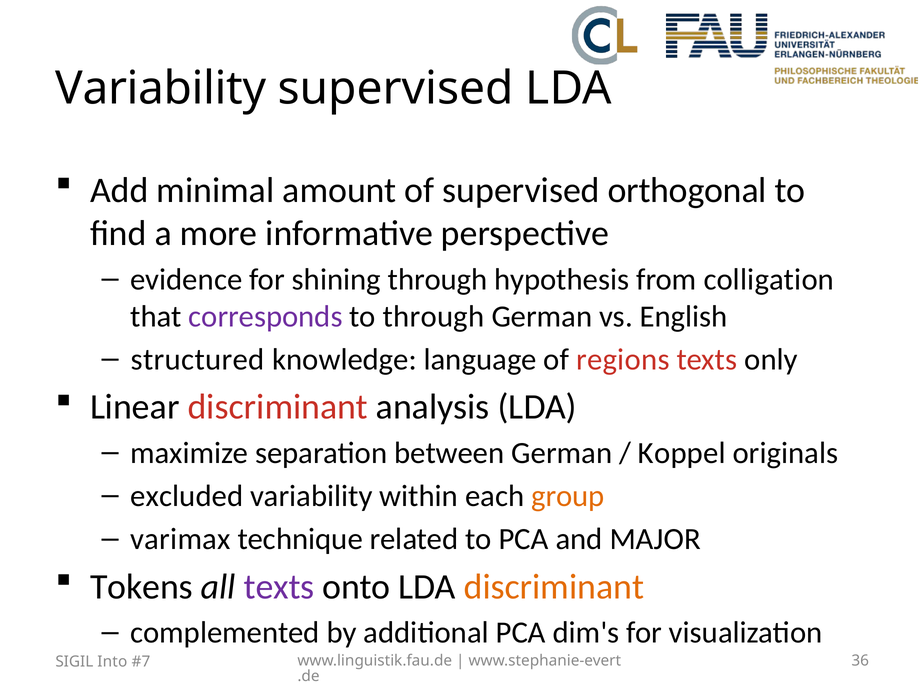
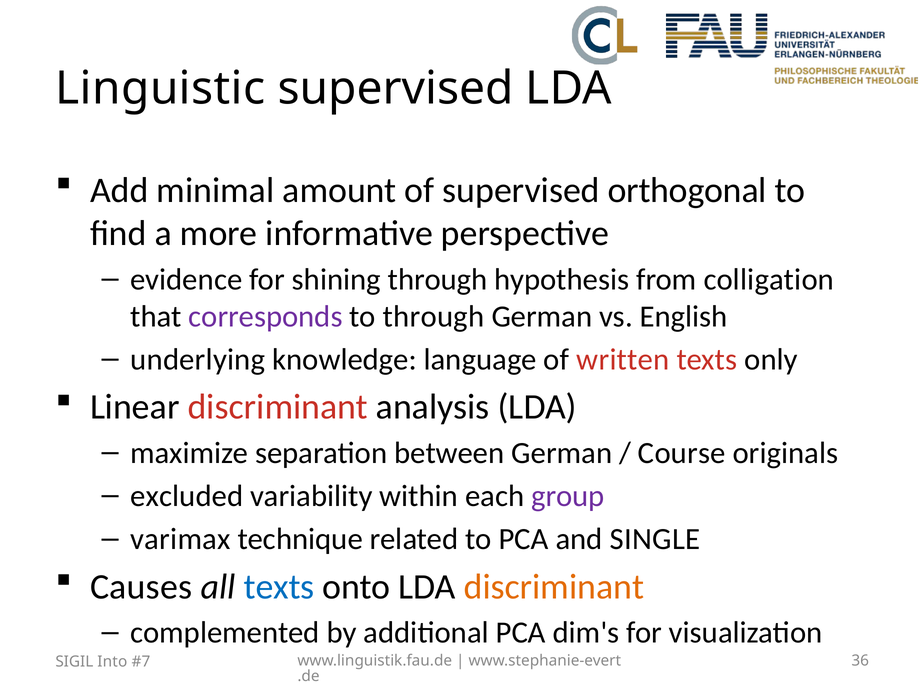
Variability at (161, 89): Variability -> Linguistic
structured: structured -> underlying
regions: regions -> written
Koppel: Koppel -> Course
group colour: orange -> purple
MAJOR: MAJOR -> SINGLE
Tokens: Tokens -> Causes
texts at (279, 586) colour: purple -> blue
